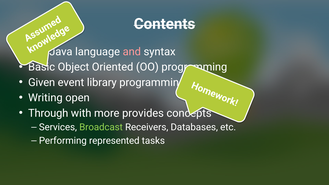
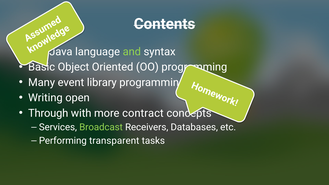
and colour: pink -> light green
Given: Given -> Many
provides: provides -> contract
represented: represented -> transparent
